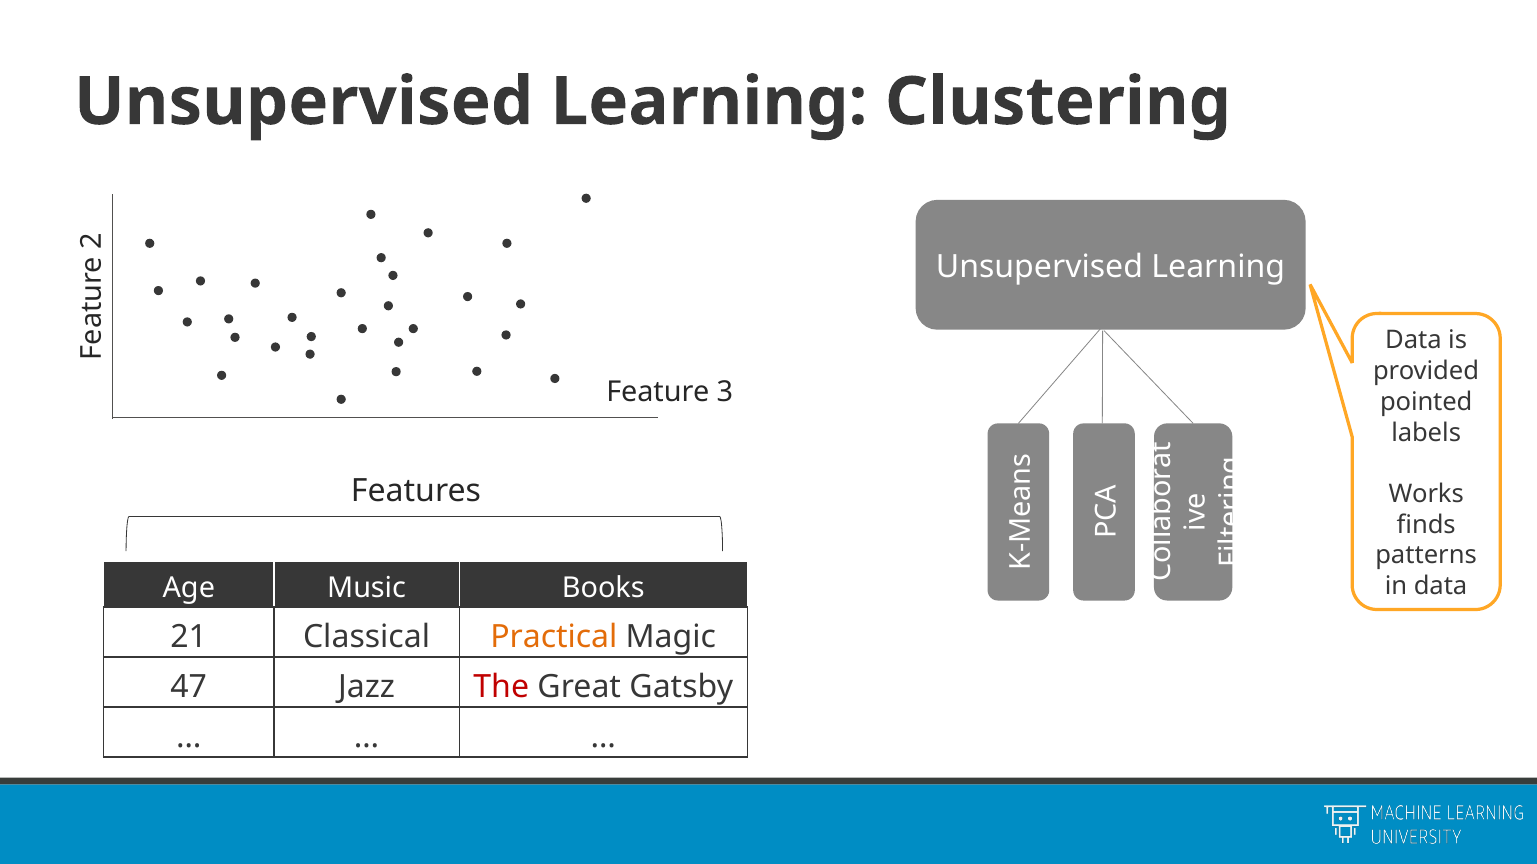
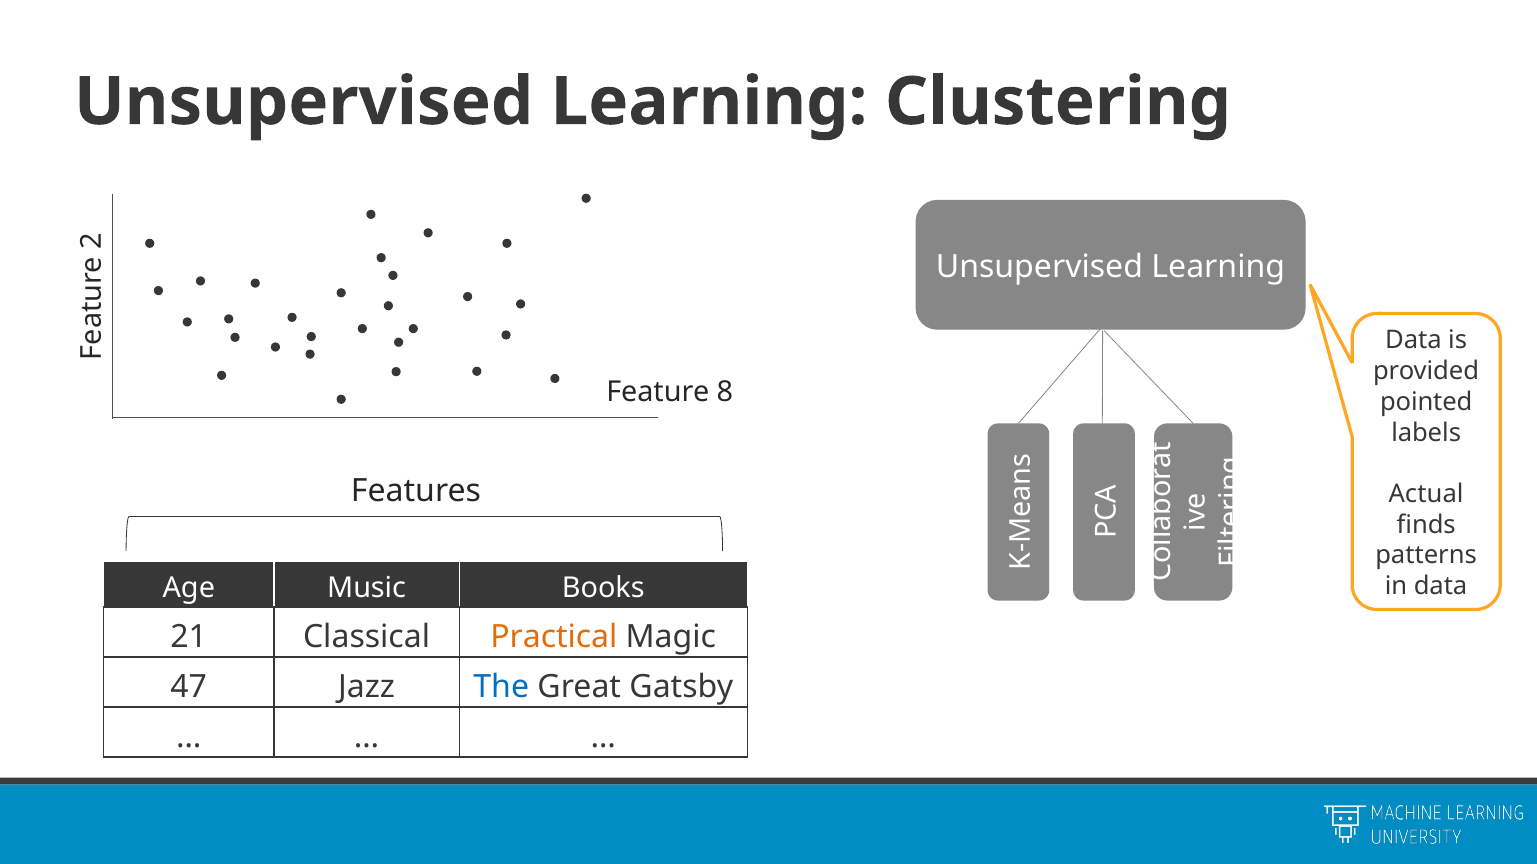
3: 3 -> 8
Works: Works -> Actual
The colour: red -> blue
